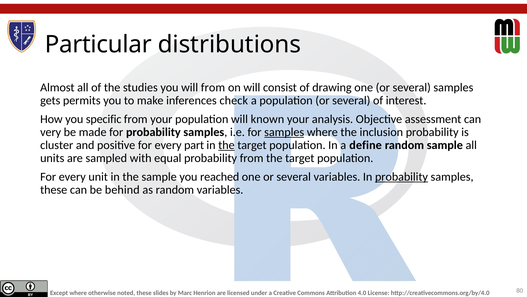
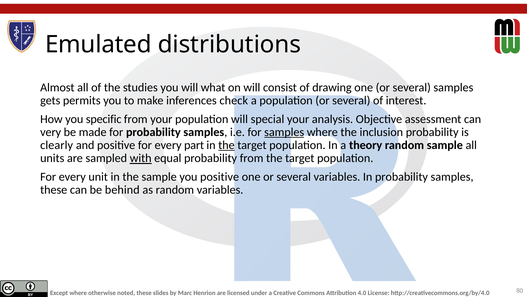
Particular: Particular -> Emulated
will from: from -> what
known: known -> special
cluster: cluster -> clearly
define: define -> theory
with underline: none -> present
you reached: reached -> positive
probability at (401, 177) underline: present -> none
